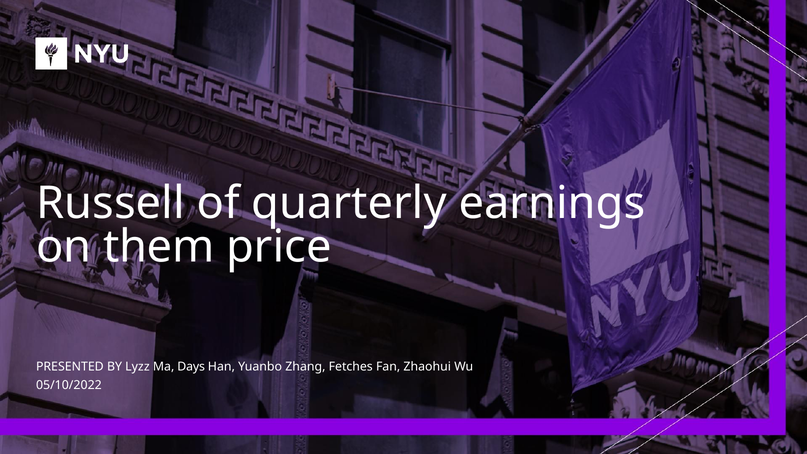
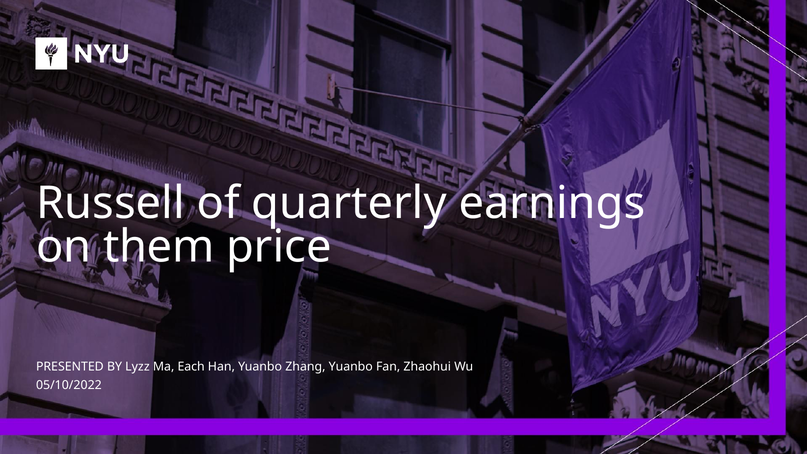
Days: Days -> Each
Zhang Fetches: Fetches -> Yuanbo
